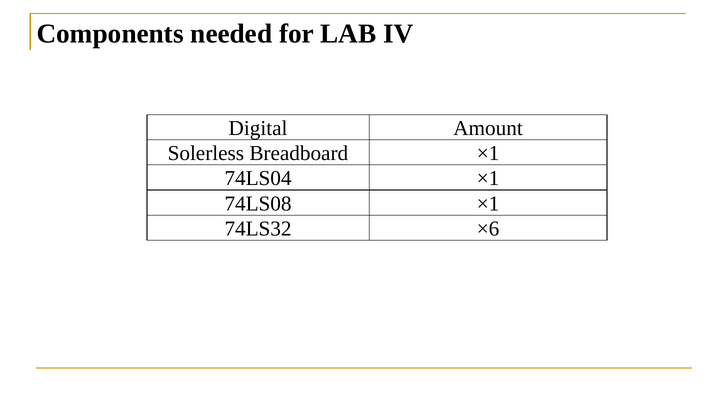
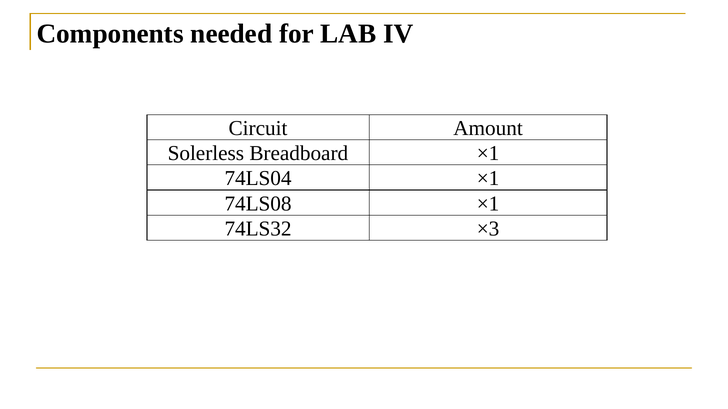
Digital: Digital -> Circuit
×6: ×6 -> ×3
